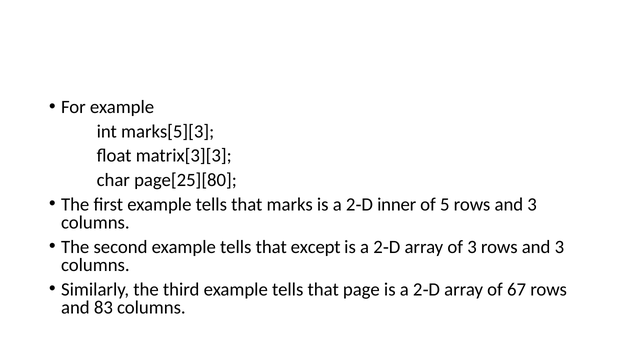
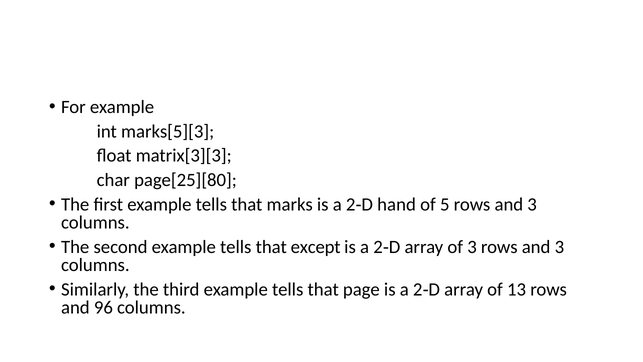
inner: inner -> hand
67: 67 -> 13
83: 83 -> 96
